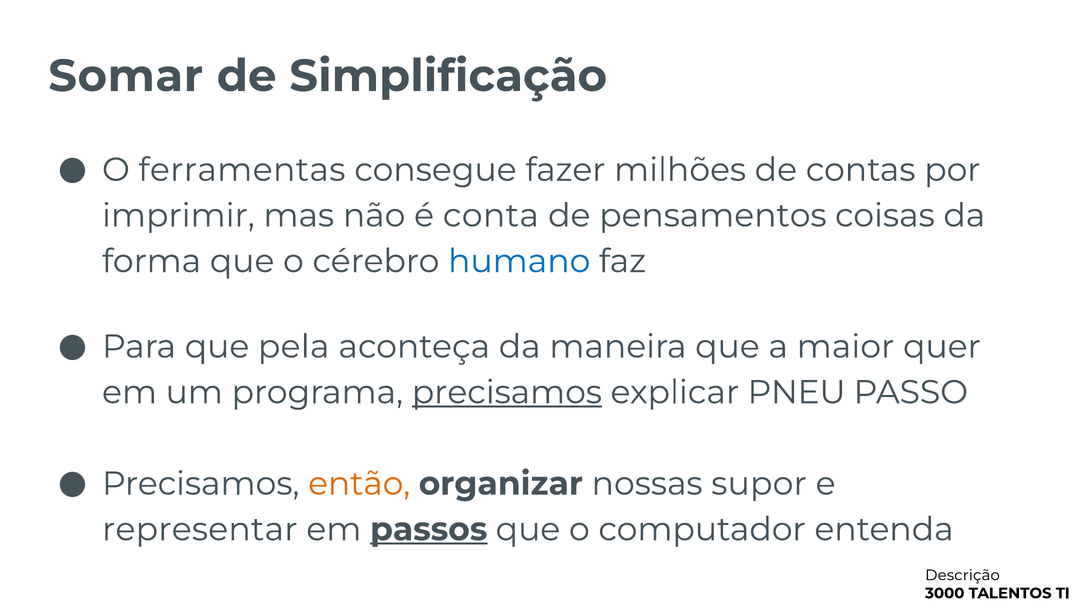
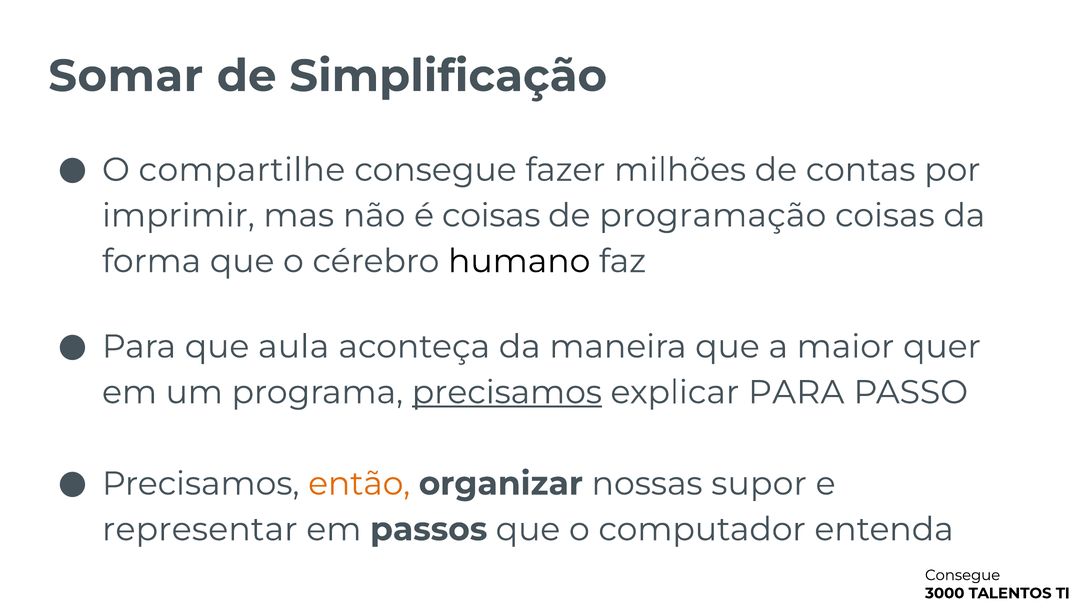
ferramentas: ferramentas -> compartilhe
é conta: conta -> coisas
pensamentos: pensamentos -> programação
humano colour: blue -> black
pela: pela -> aula
explicar PNEU: PNEU -> PARA
passos underline: present -> none
Descrição at (962, 575): Descrição -> Consegue
